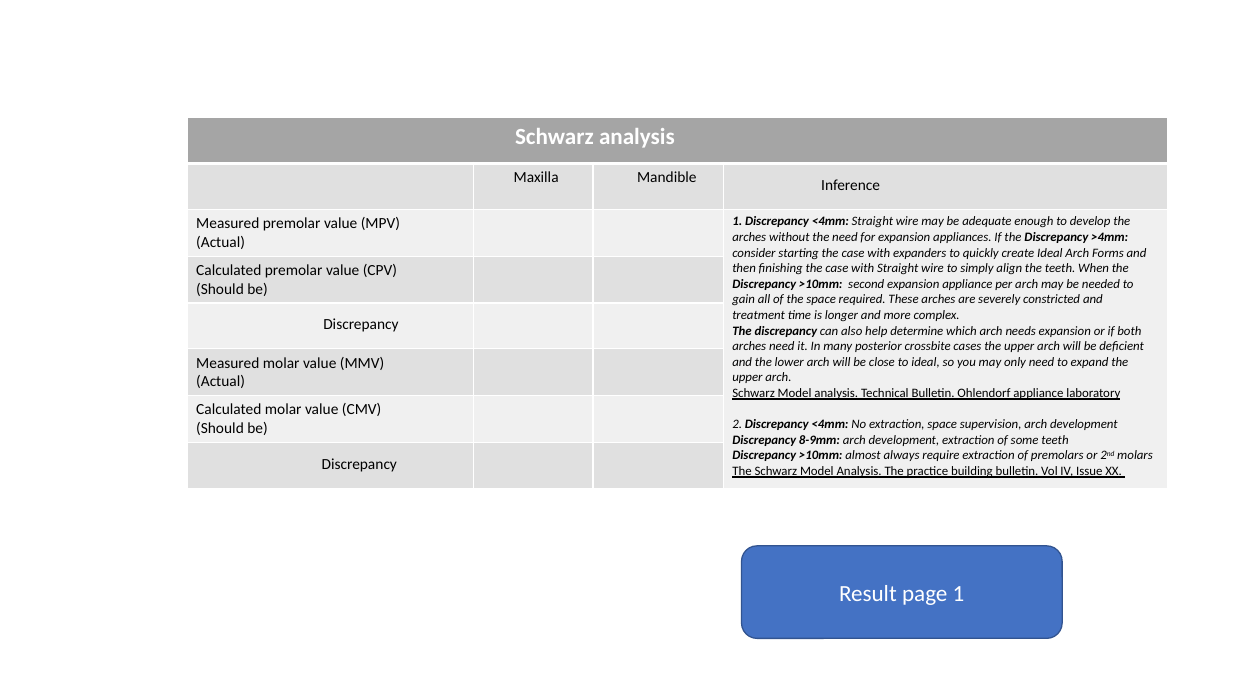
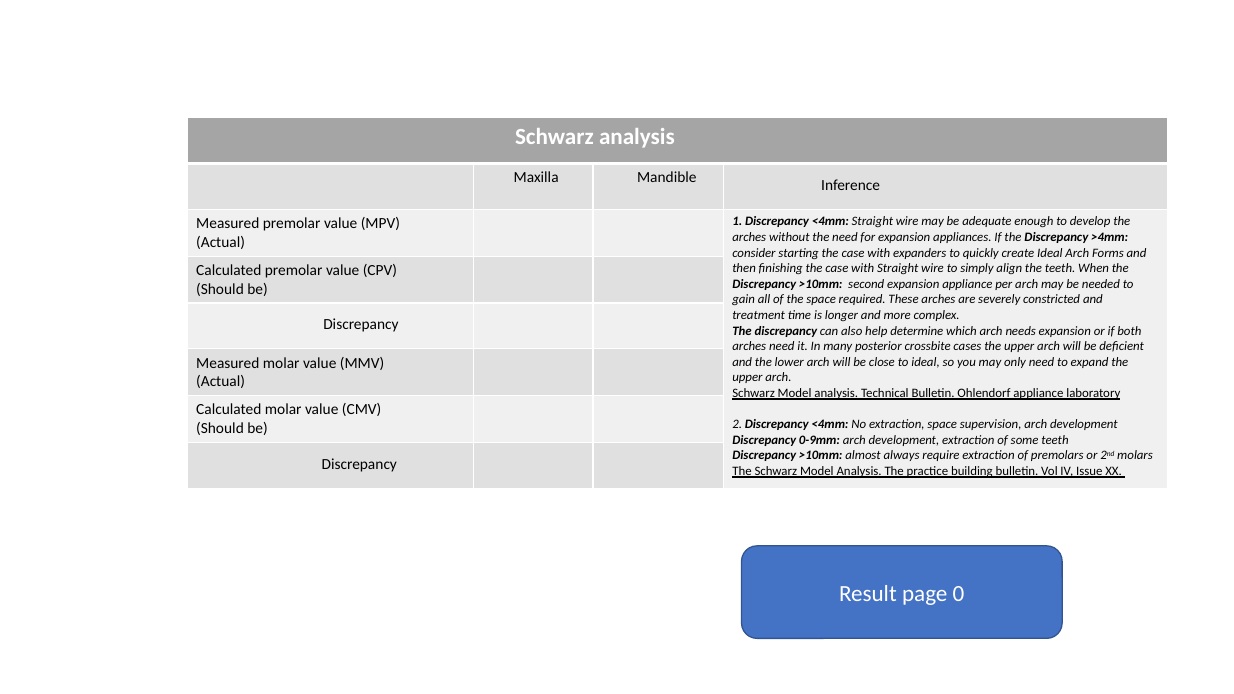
8-9mm: 8-9mm -> 0-9mm
page 1: 1 -> 0
